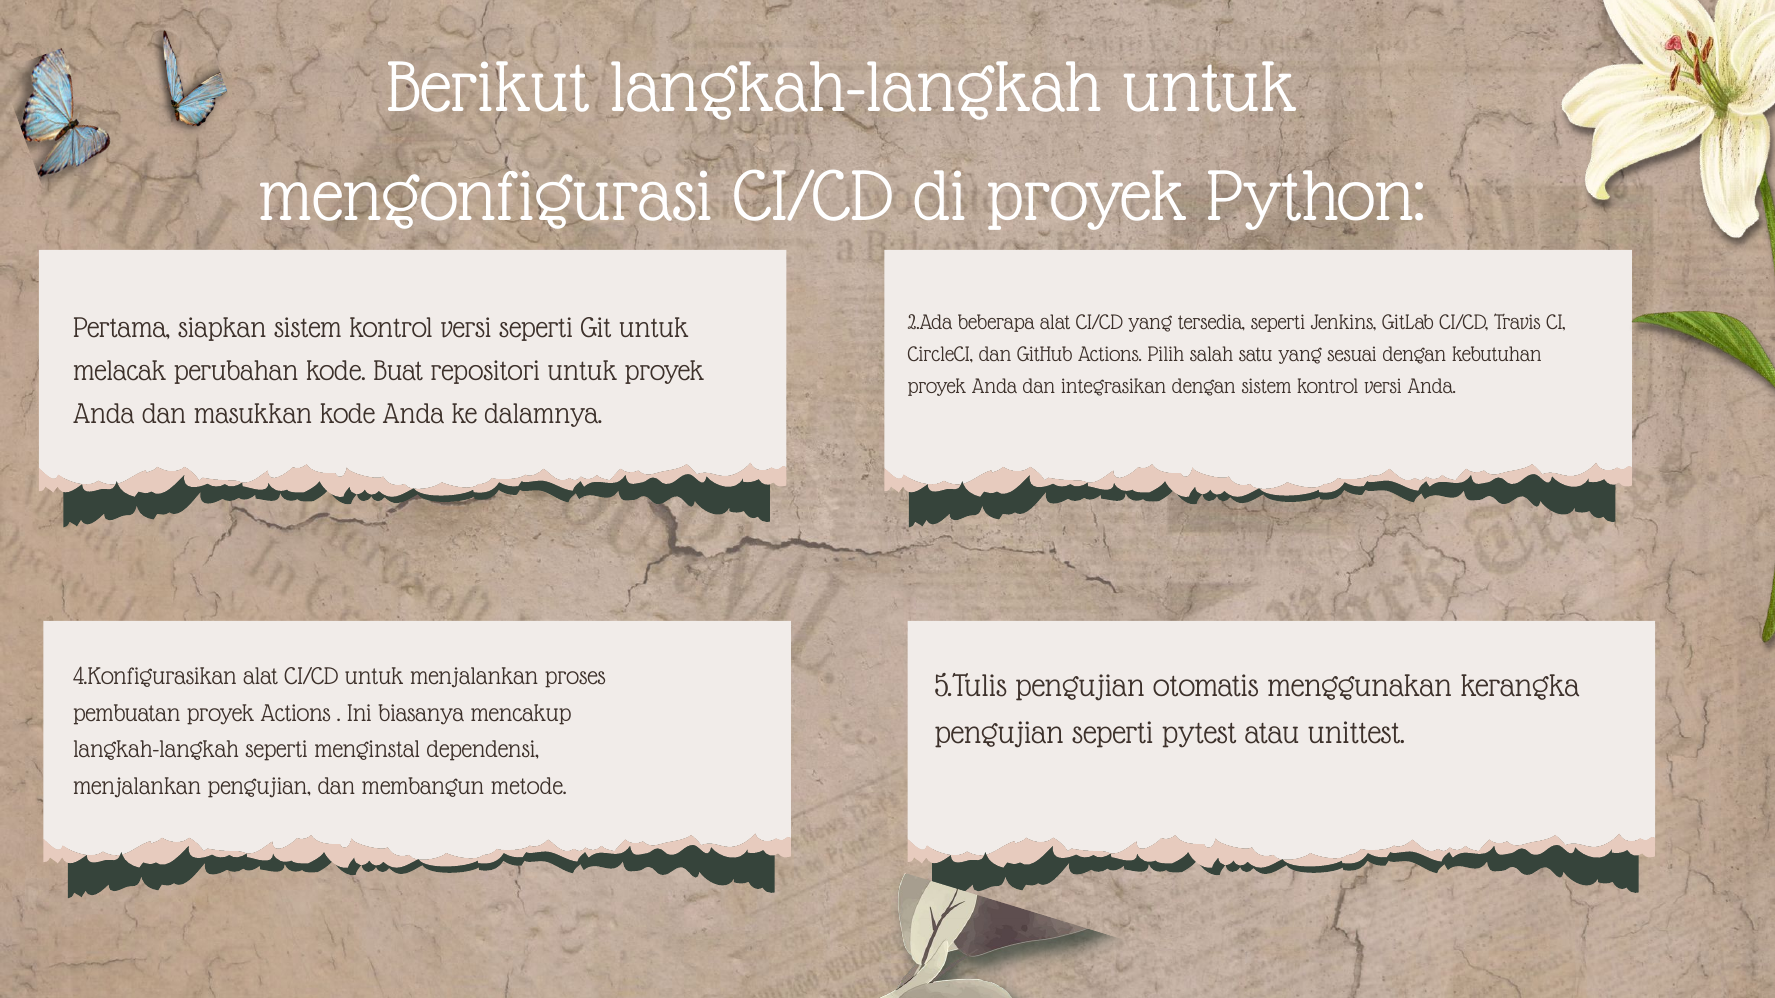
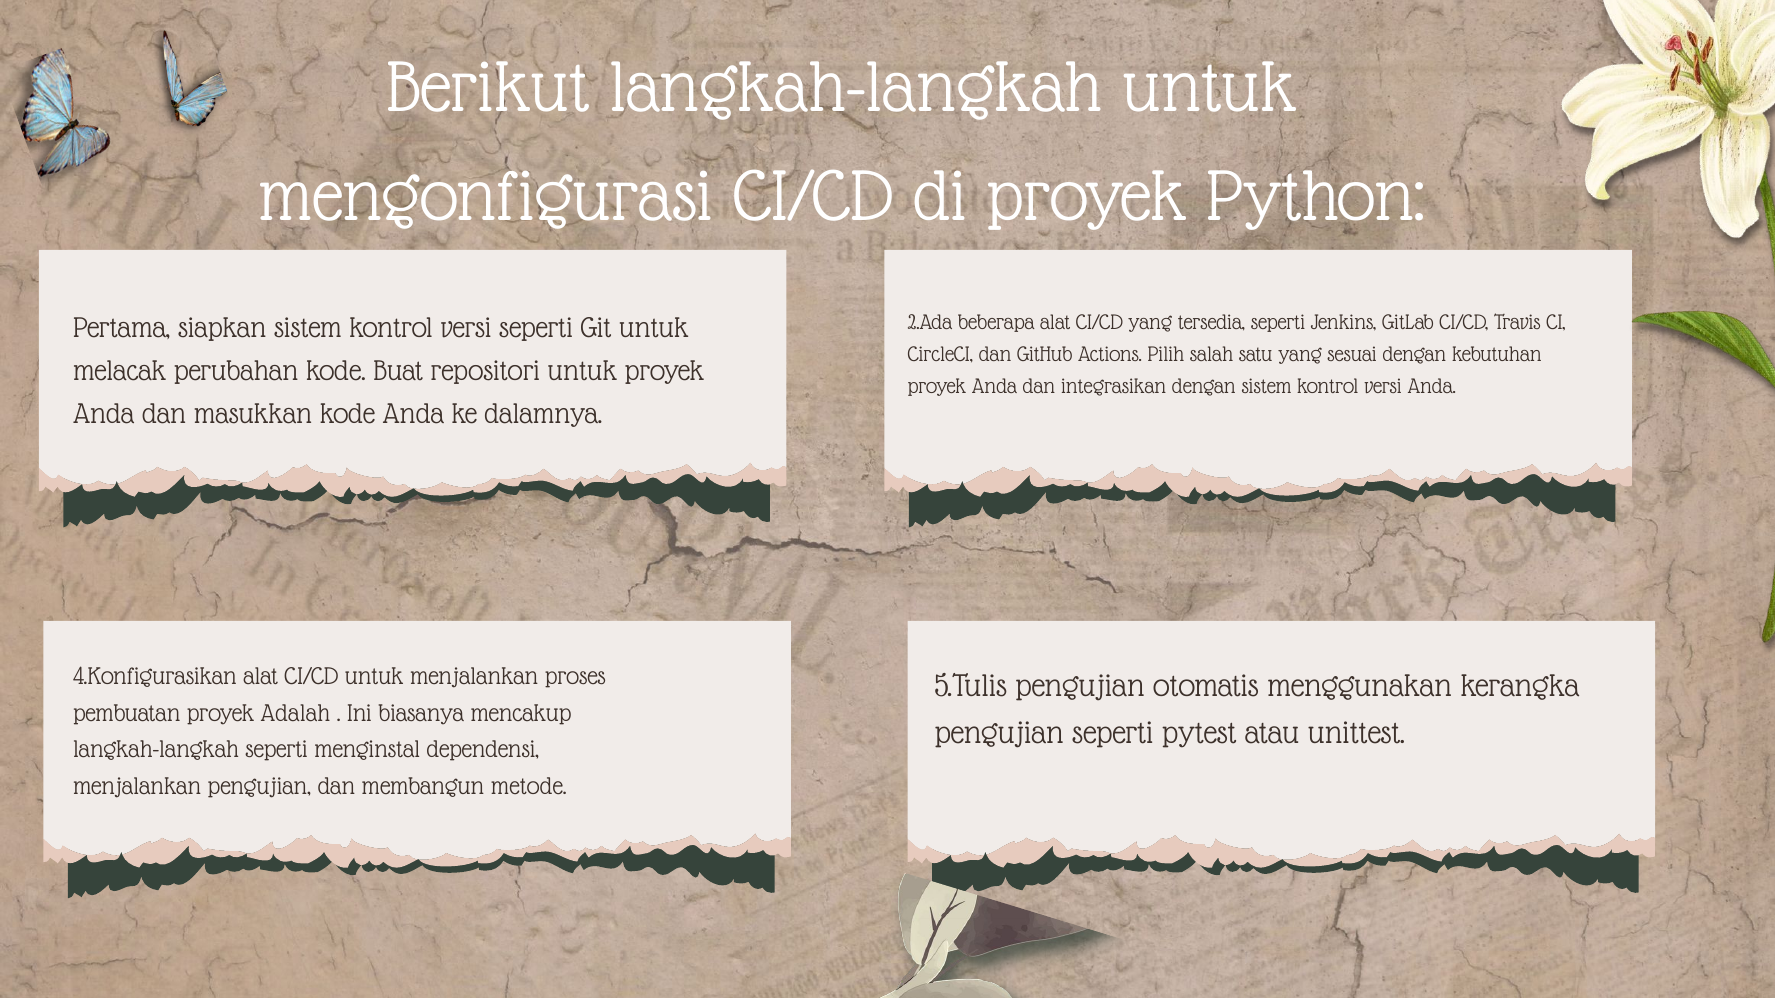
proyek Actions: Actions -> Adalah
